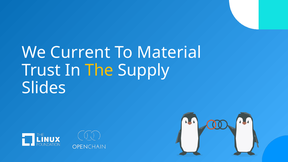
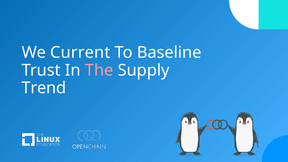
Material: Material -> Baseline
The colour: yellow -> pink
Slides: Slides -> Trend
